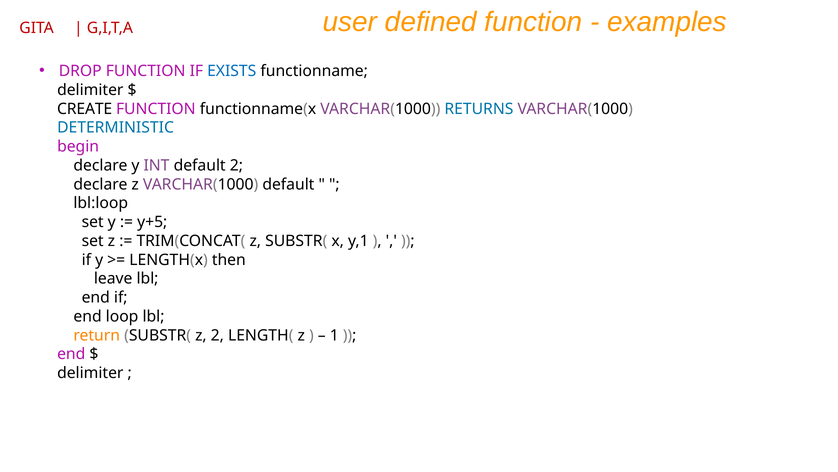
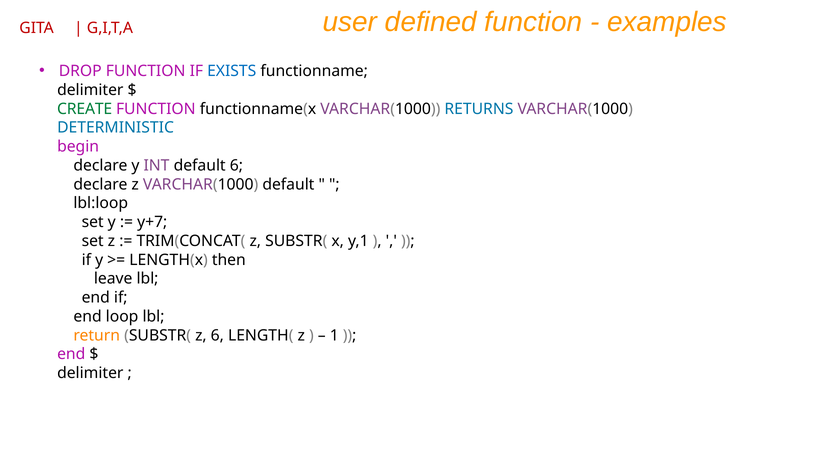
CREATE colour: black -> green
default 2: 2 -> 6
y+5: y+5 -> y+7
z 2: 2 -> 6
